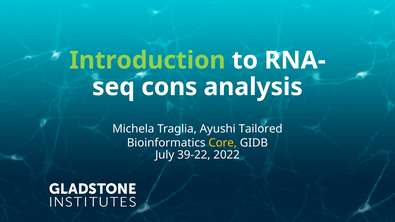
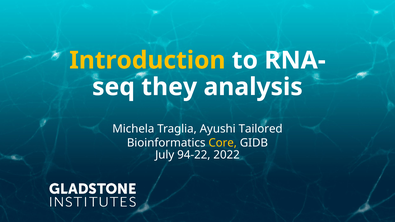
Introduction colour: light green -> yellow
cons: cons -> they
39-22: 39-22 -> 94-22
